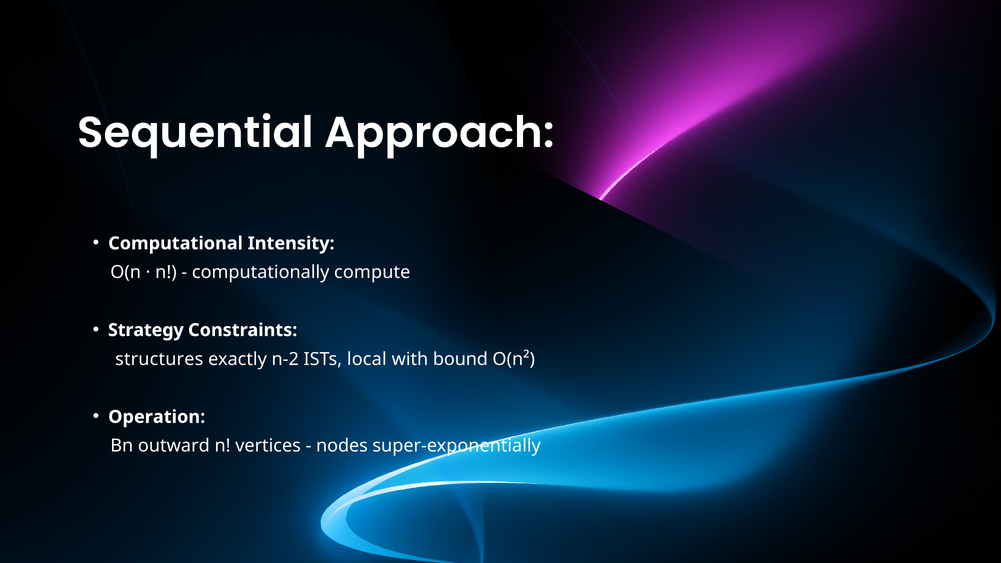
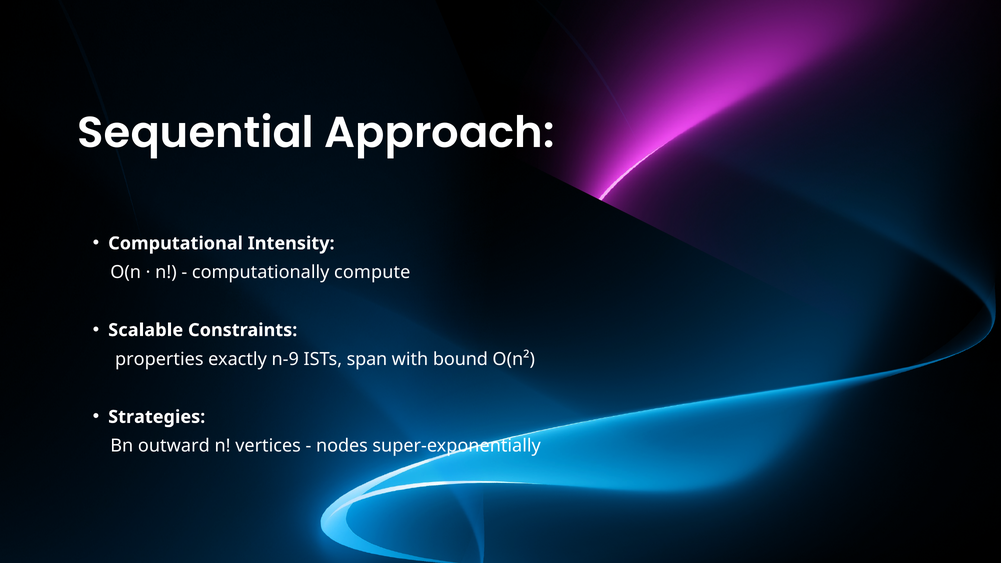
Strategy: Strategy -> Scalable
structures: structures -> properties
n-2: n-2 -> n-9
local: local -> span
Operation: Operation -> Strategies
